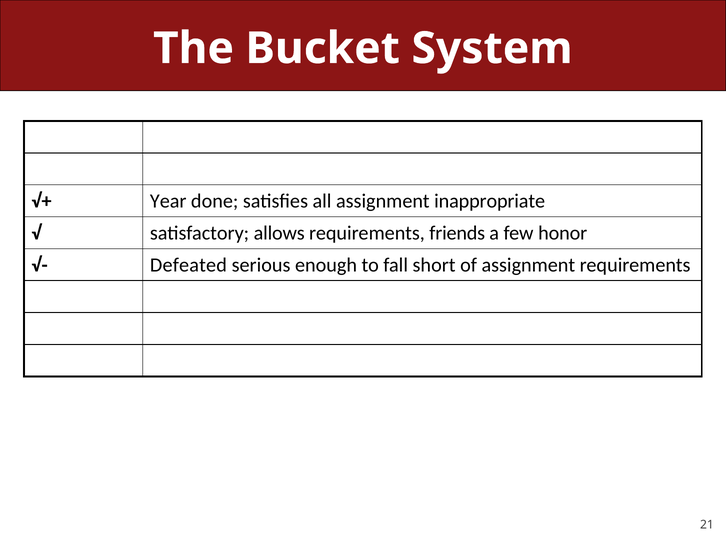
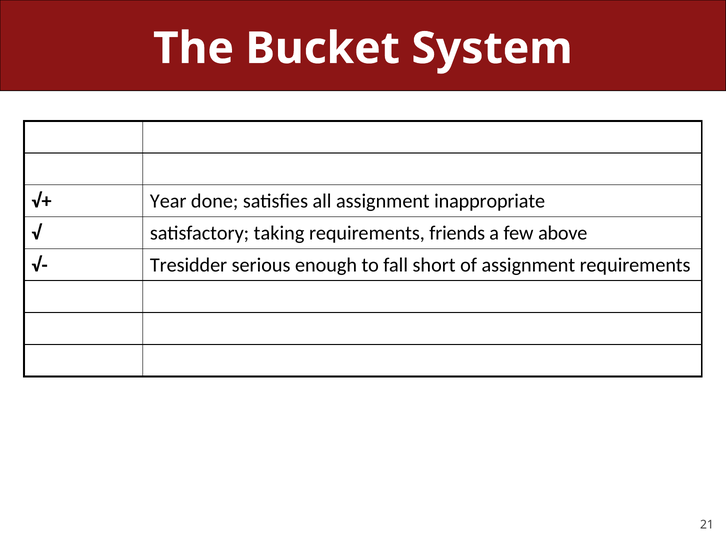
allows: allows -> taking
honor: honor -> above
Defeated: Defeated -> Tresidder
